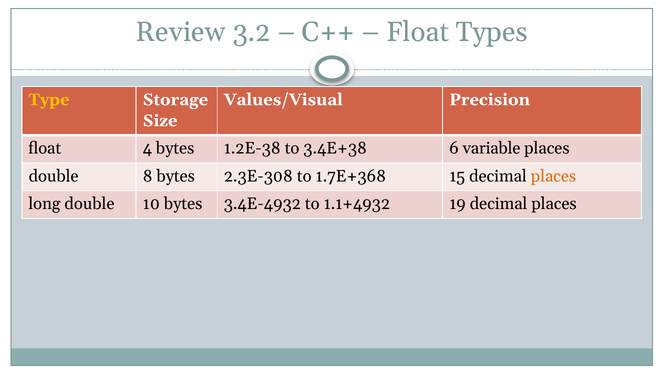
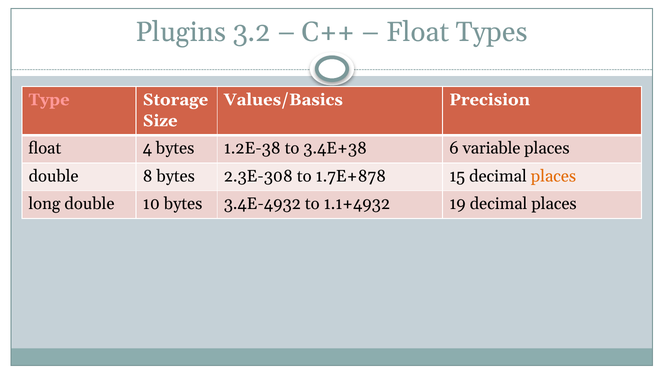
Review: Review -> Plugins
Type colour: yellow -> pink
Values/Visual: Values/Visual -> Values/Basics
1.7E+368: 1.7E+368 -> 1.7E+878
